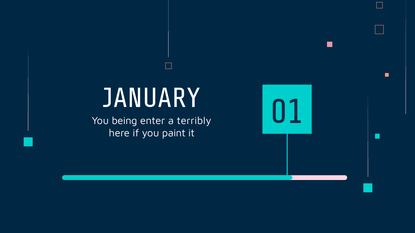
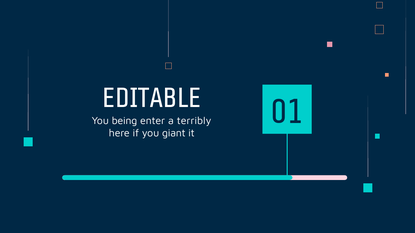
JANUARY: JANUARY -> EDITABLE
paint: paint -> giant
